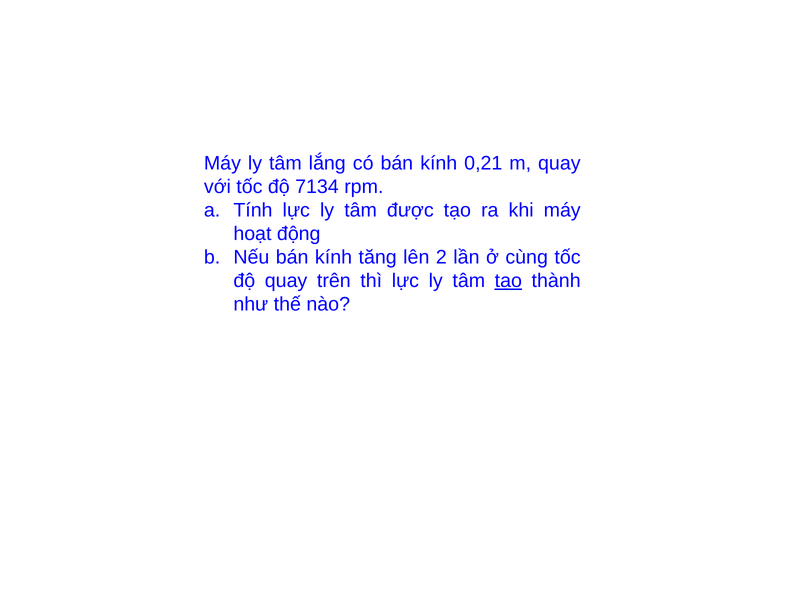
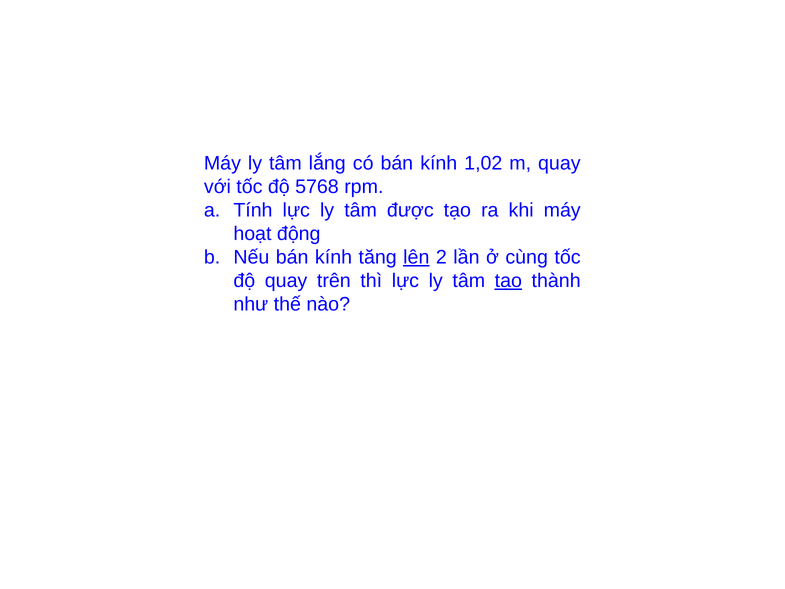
0,21: 0,21 -> 1,02
7134: 7134 -> 5768
lên underline: none -> present
